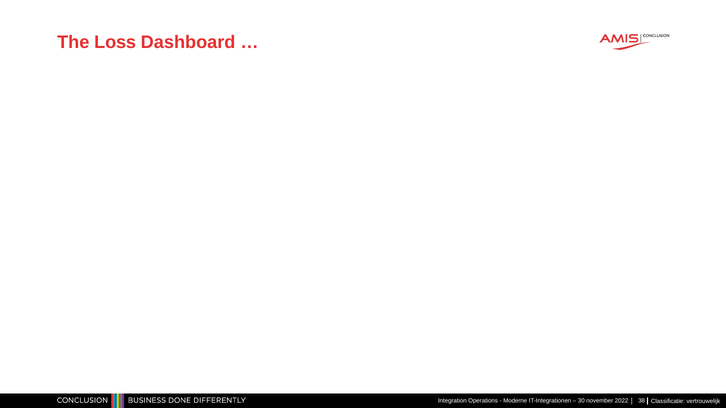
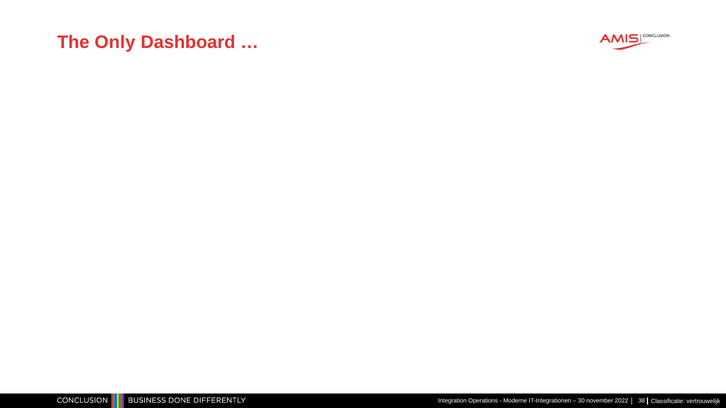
Loss: Loss -> Only
